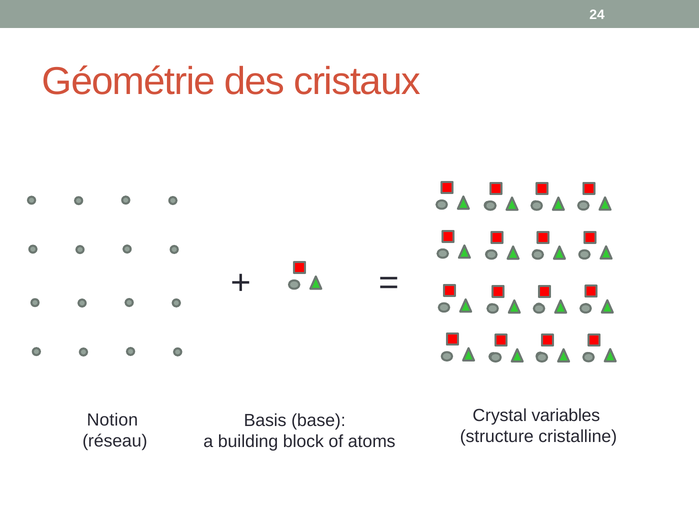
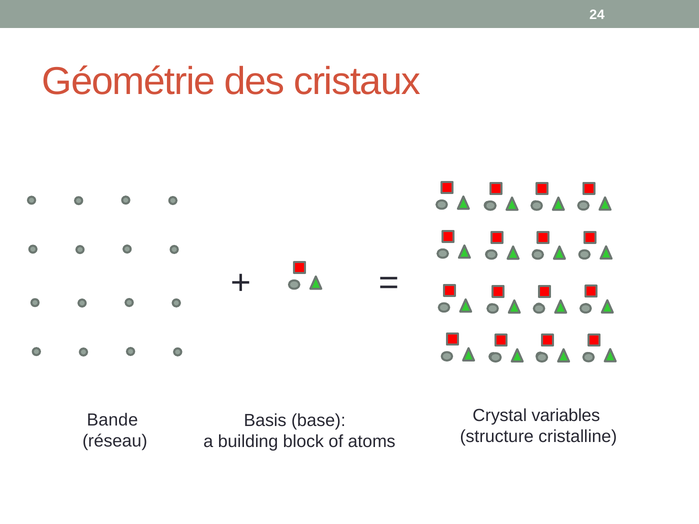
Notion: Notion -> Bande
